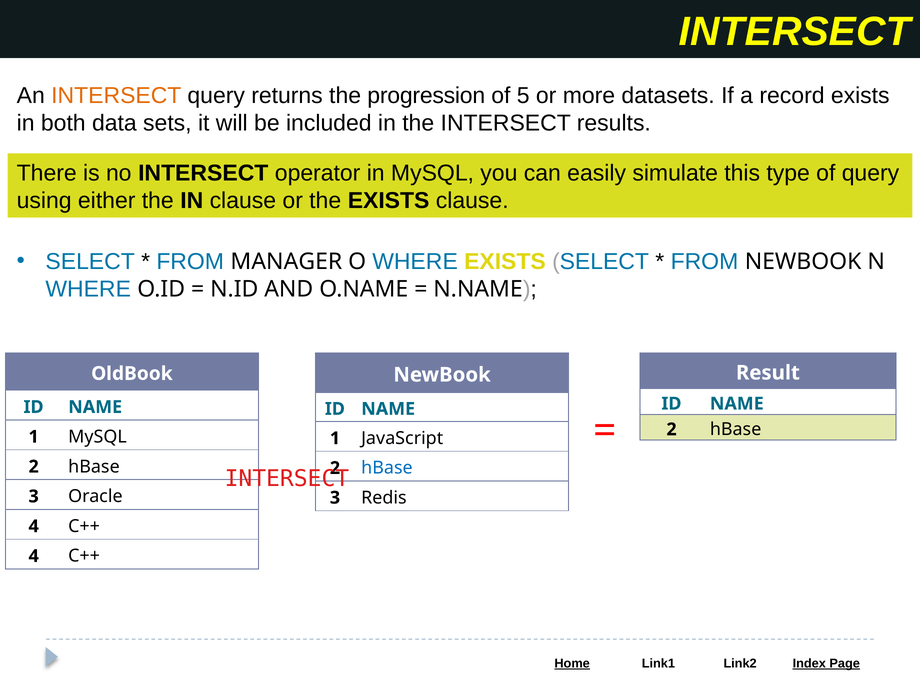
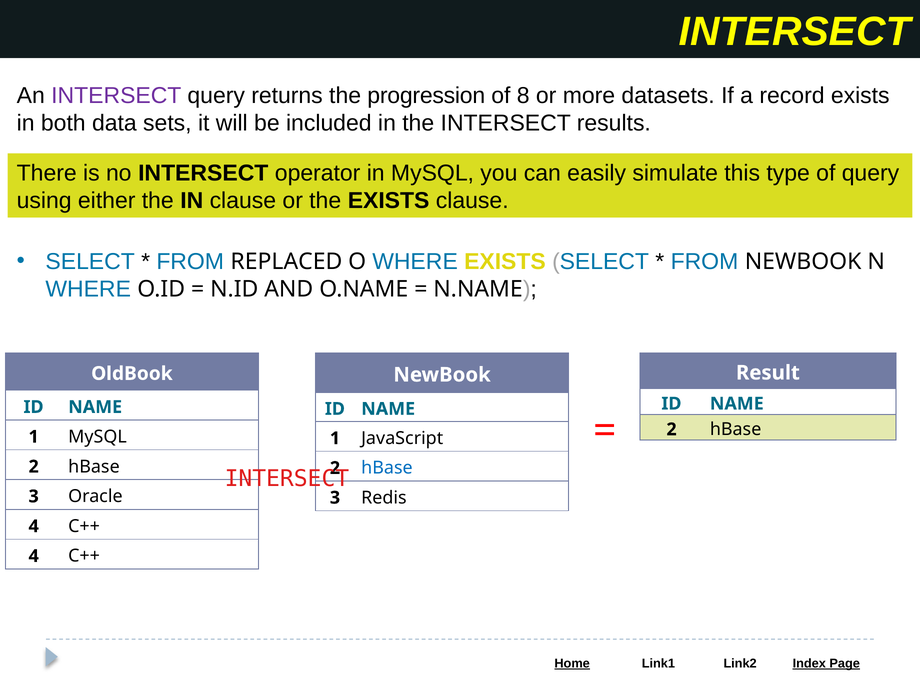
INTERSECT at (116, 96) colour: orange -> purple
5: 5 -> 8
MANAGER: MANAGER -> REPLACED
